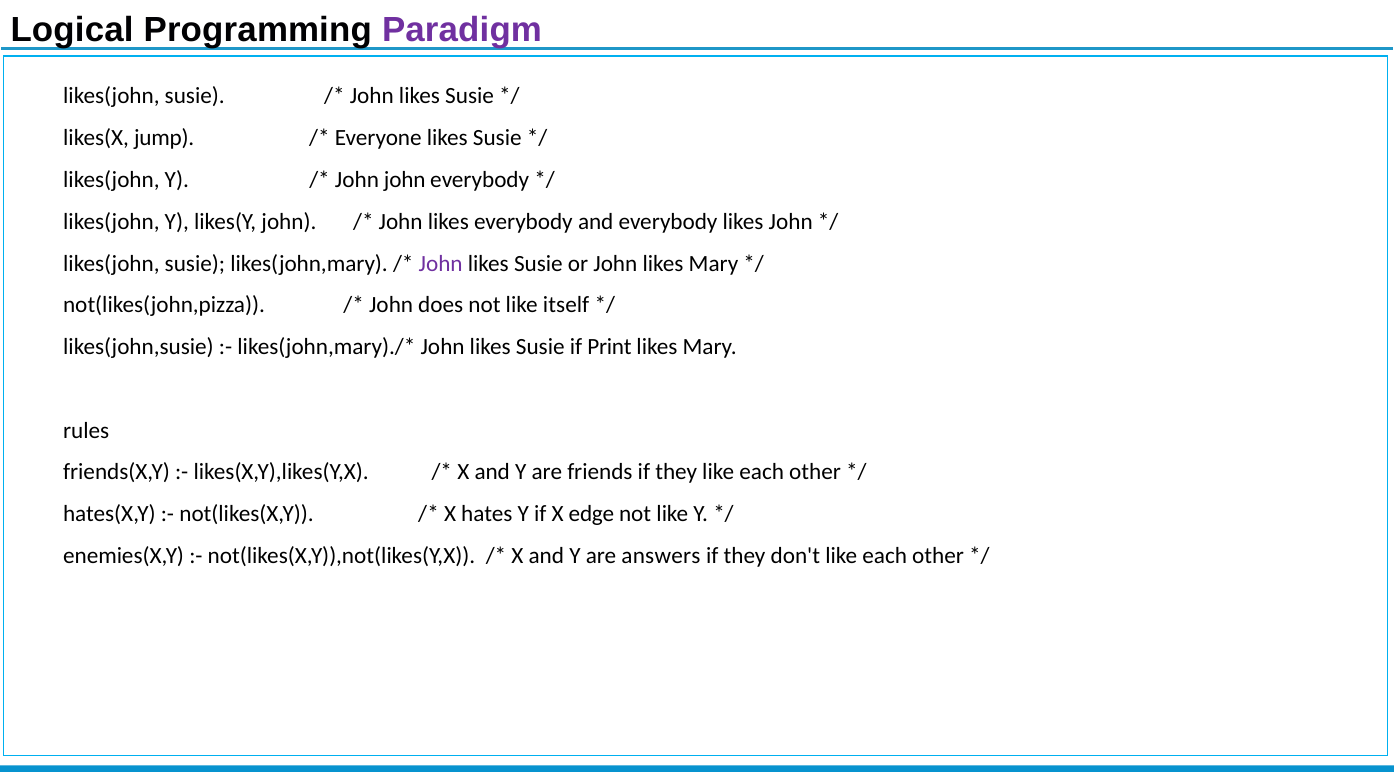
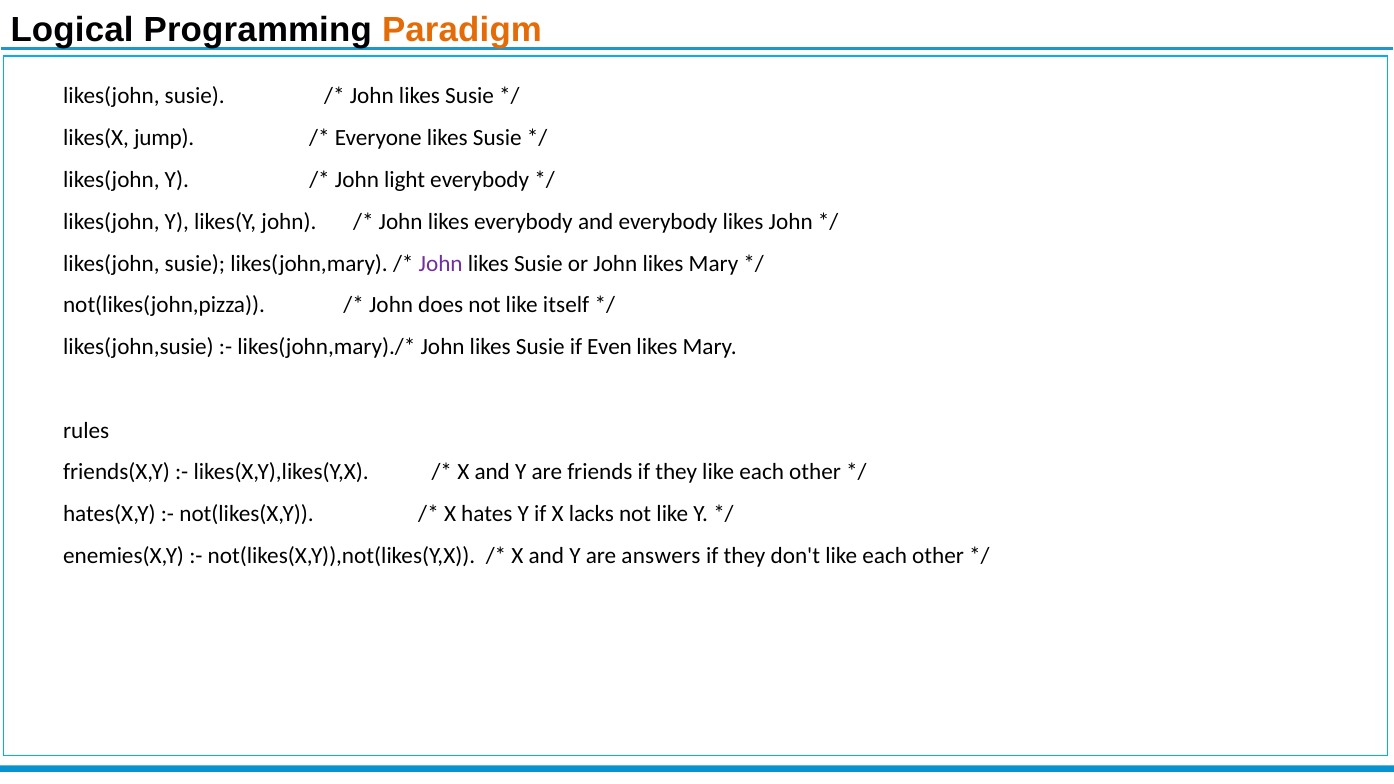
Paradigm colour: purple -> orange
John john: john -> light
Print: Print -> Even
edge: edge -> lacks
